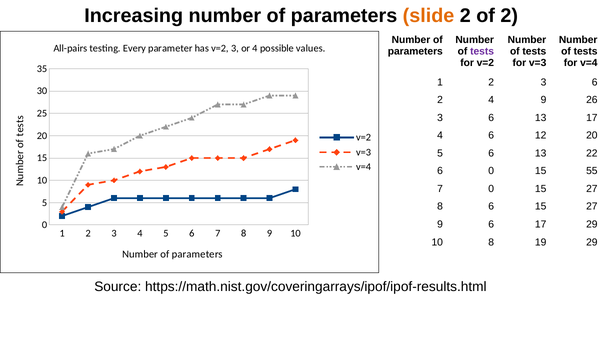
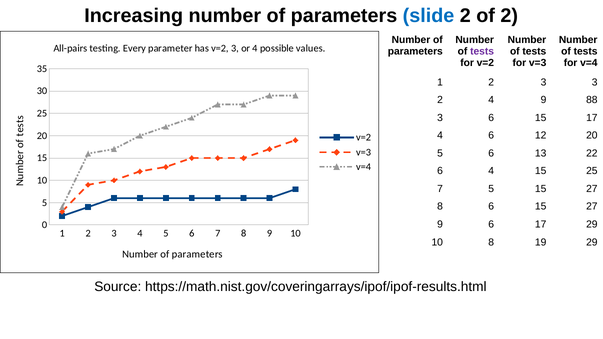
slide at (429, 16) colour: orange -> blue
2 3 6: 6 -> 3
26: 26 -> 88
3 6 13: 13 -> 15
6 0: 0 -> 4
15 55: 55 -> 25
7 0: 0 -> 5
